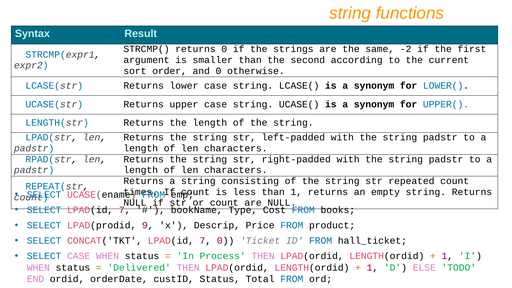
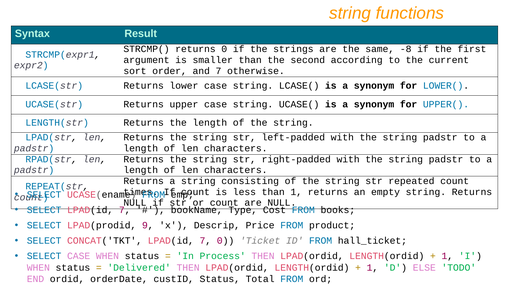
-2: -2 -> -8
and 0: 0 -> 7
